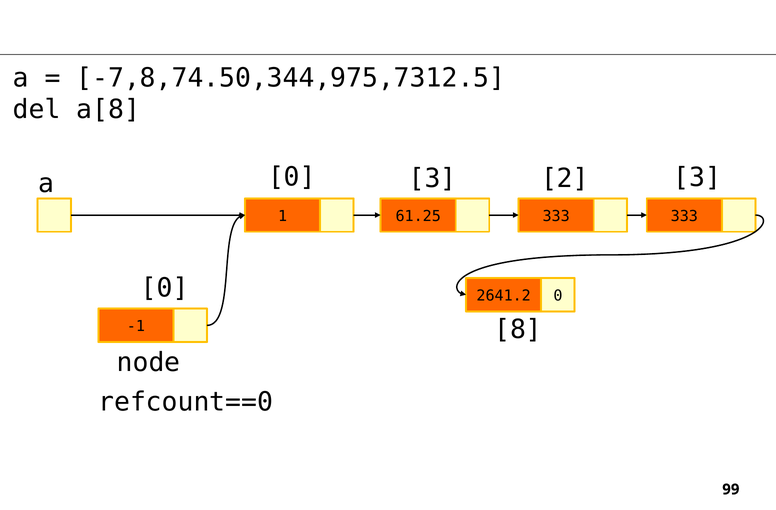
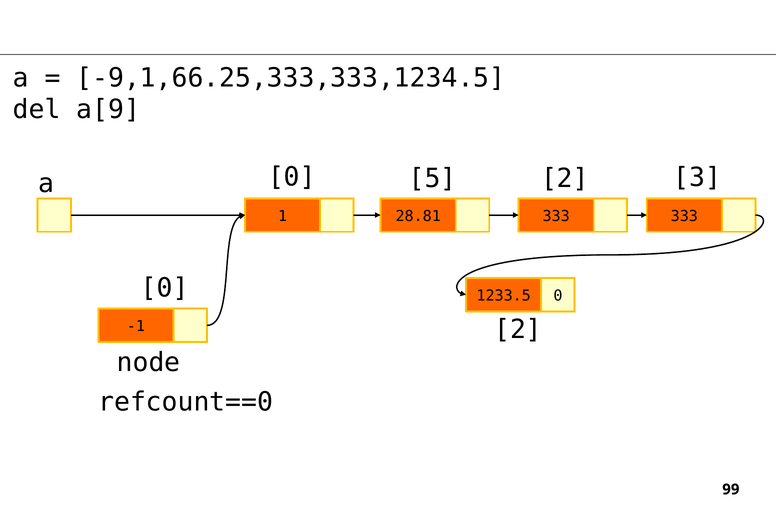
-7,8,74.50,344,975,7312.5: -7,8,74.50,344,975,7312.5 -> -9,1,66.25,333,333,1234.5
a[8: a[8 -> a[9
0 3: 3 -> 5
61.25: 61.25 -> 28.81
2641.2: 2641.2 -> 1233.5
8 at (518, 330): 8 -> 2
